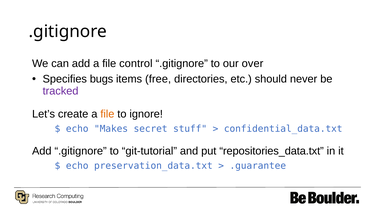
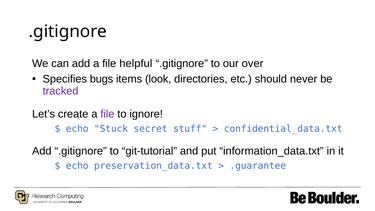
control: control -> helpful
free: free -> look
file at (107, 114) colour: orange -> purple
Makes: Makes -> Stuck
repositories_data.txt: repositories_data.txt -> information_data.txt
